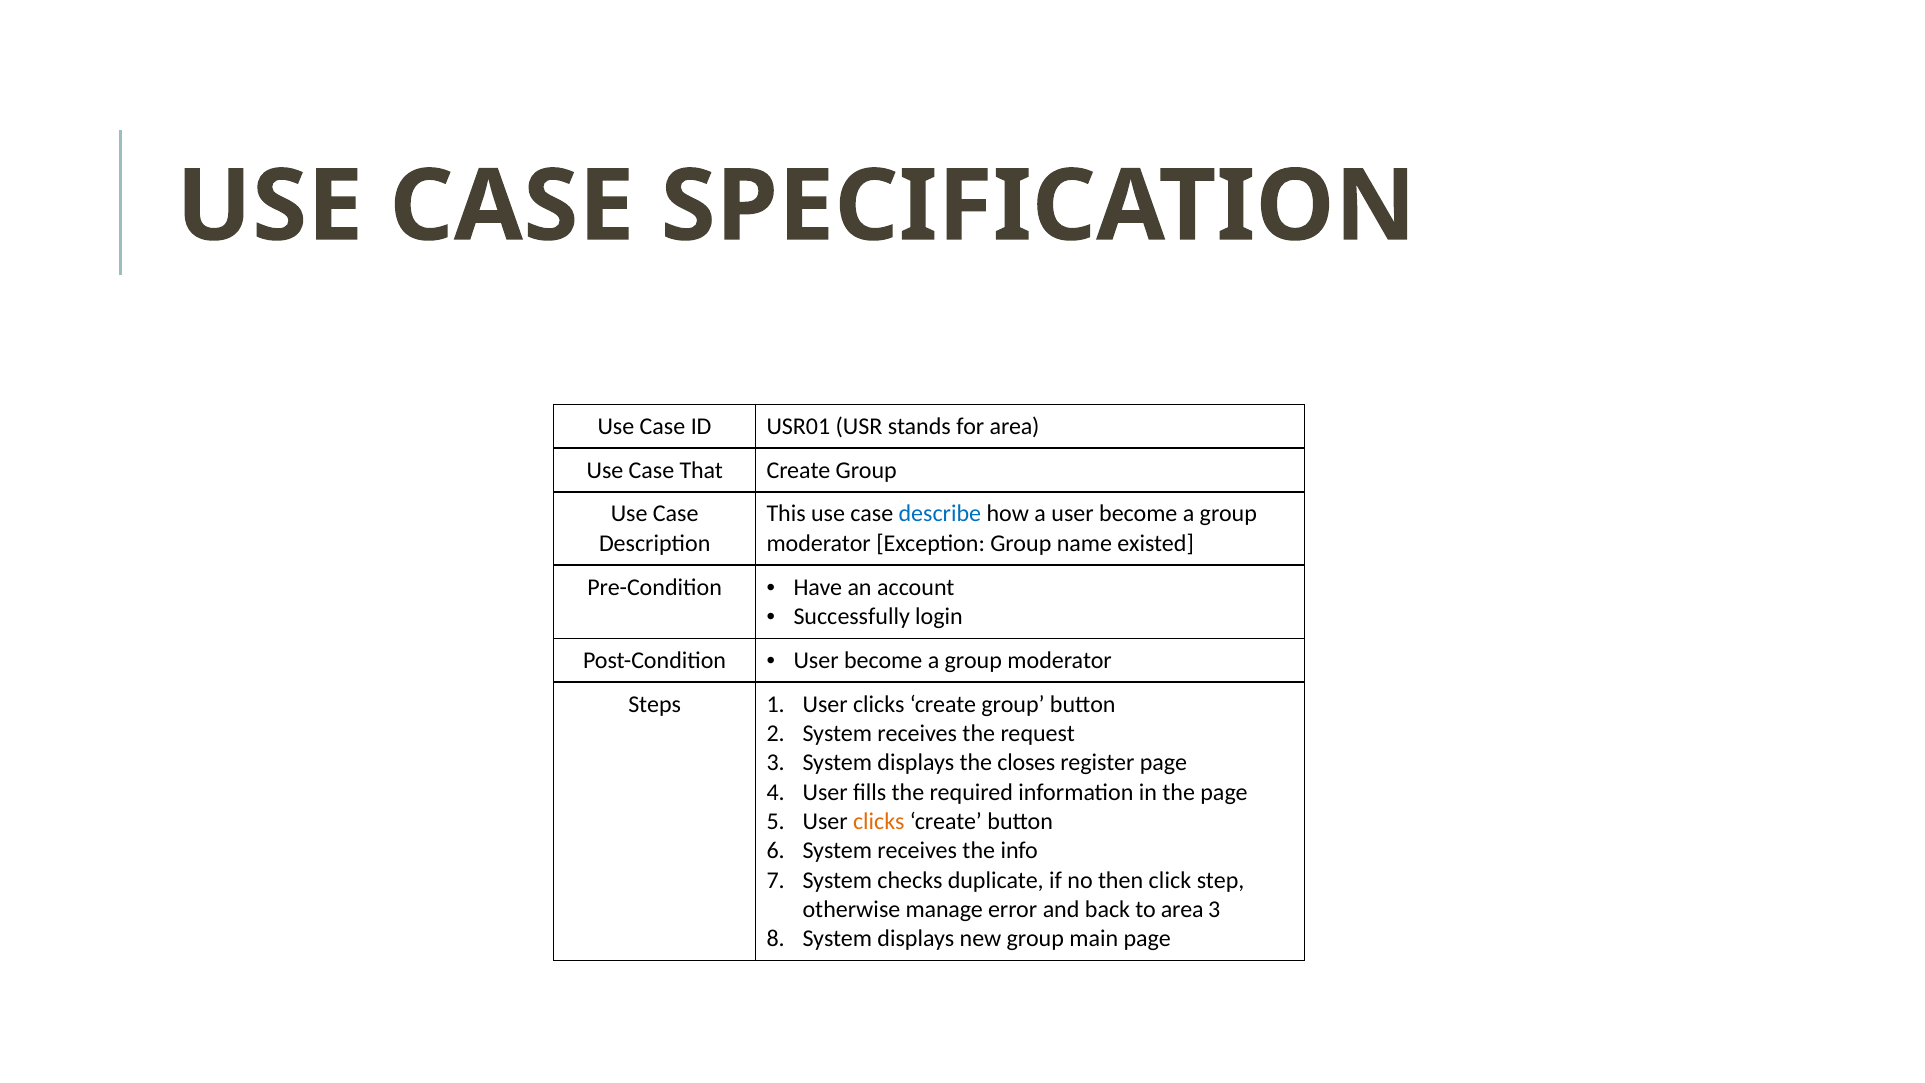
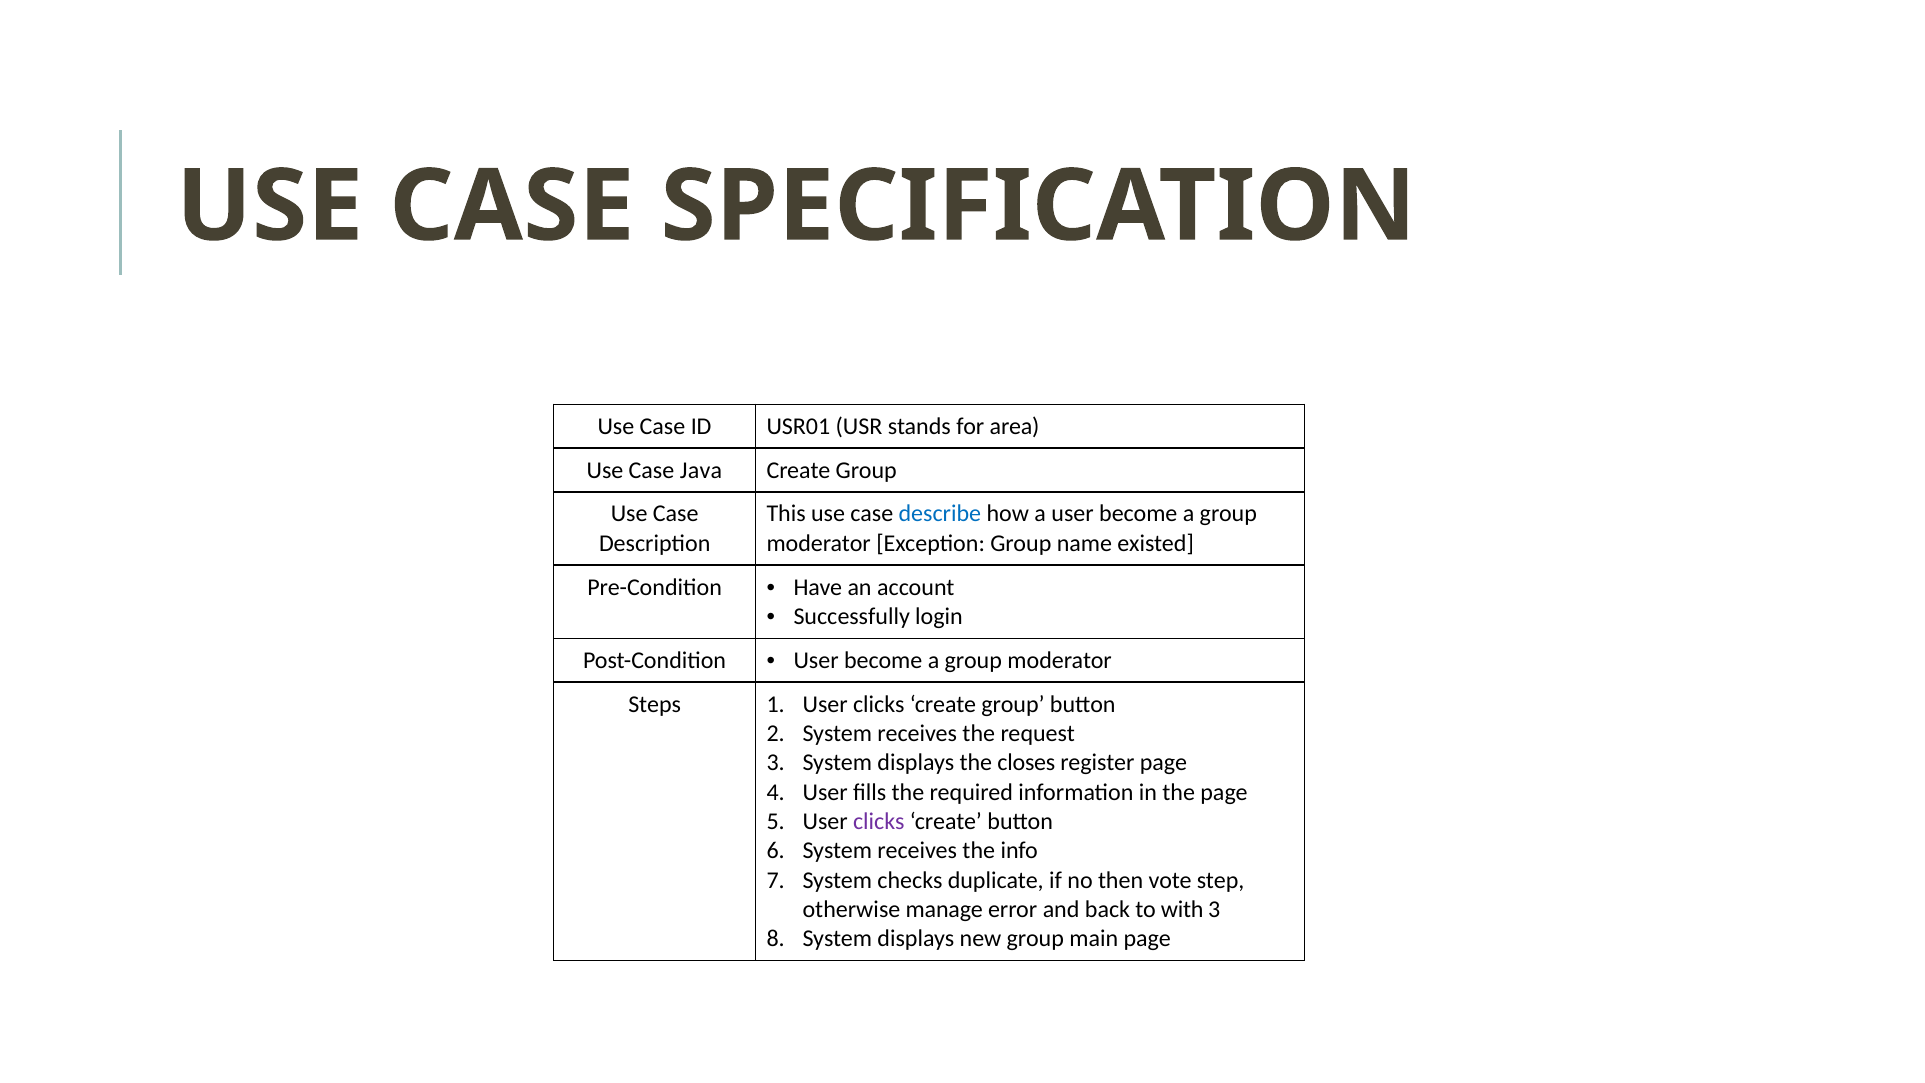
That: That -> Java
clicks at (879, 821) colour: orange -> purple
click: click -> vote
to area: area -> with
